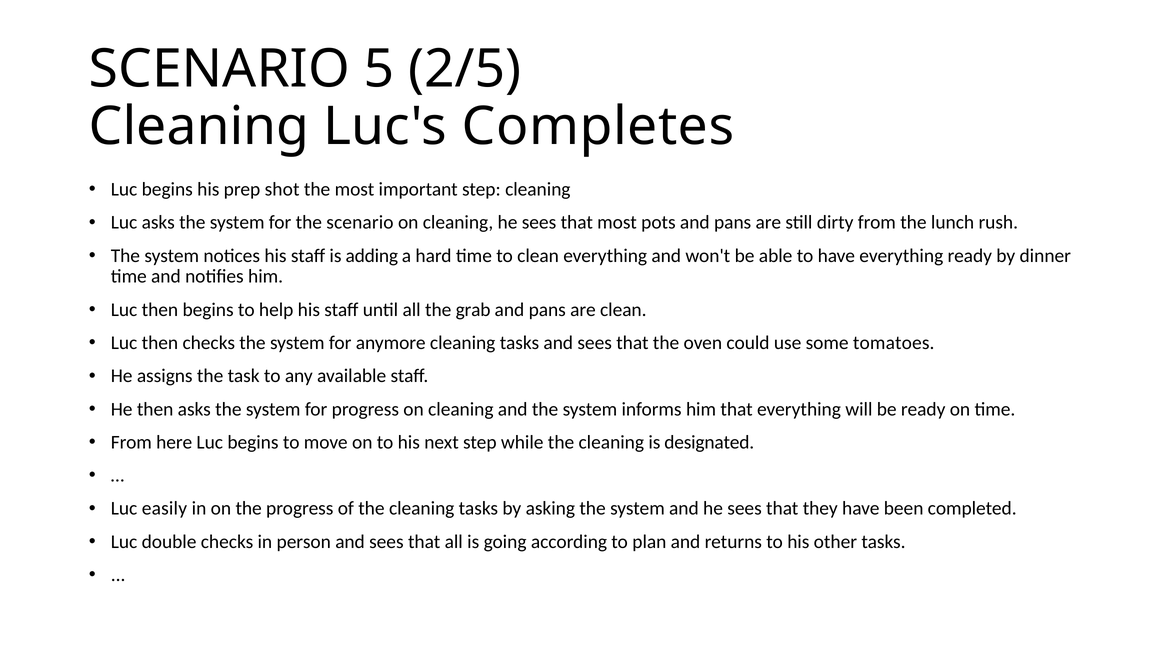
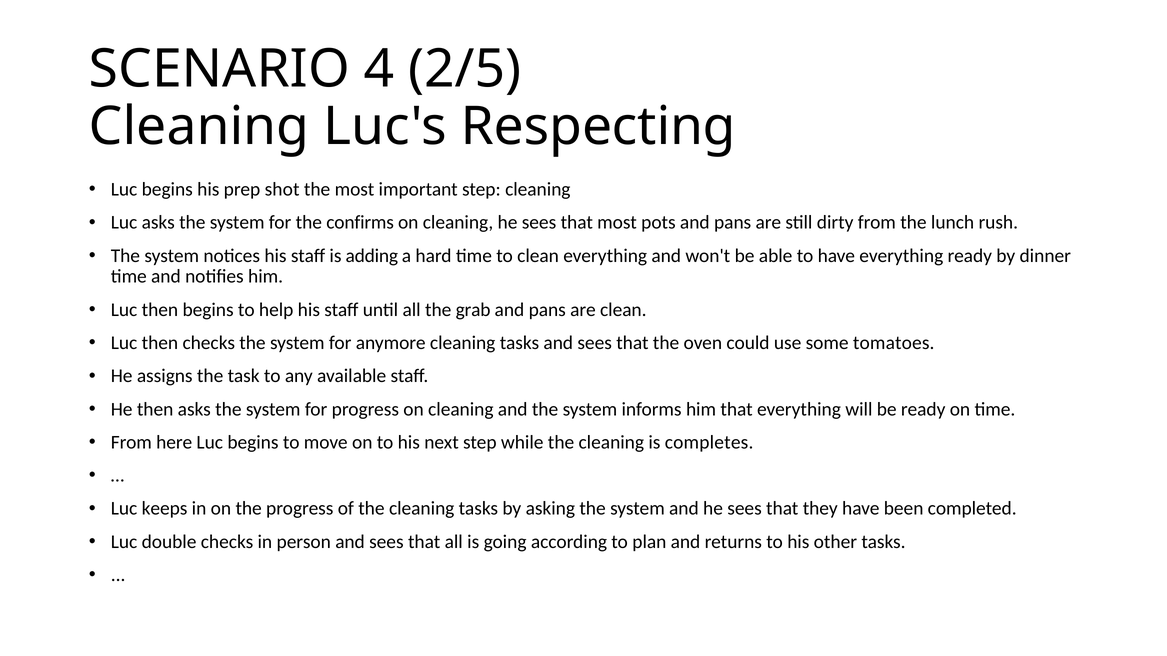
5: 5 -> 4
Completes: Completes -> Respecting
the scenario: scenario -> confirms
designated: designated -> completes
easily: easily -> keeps
